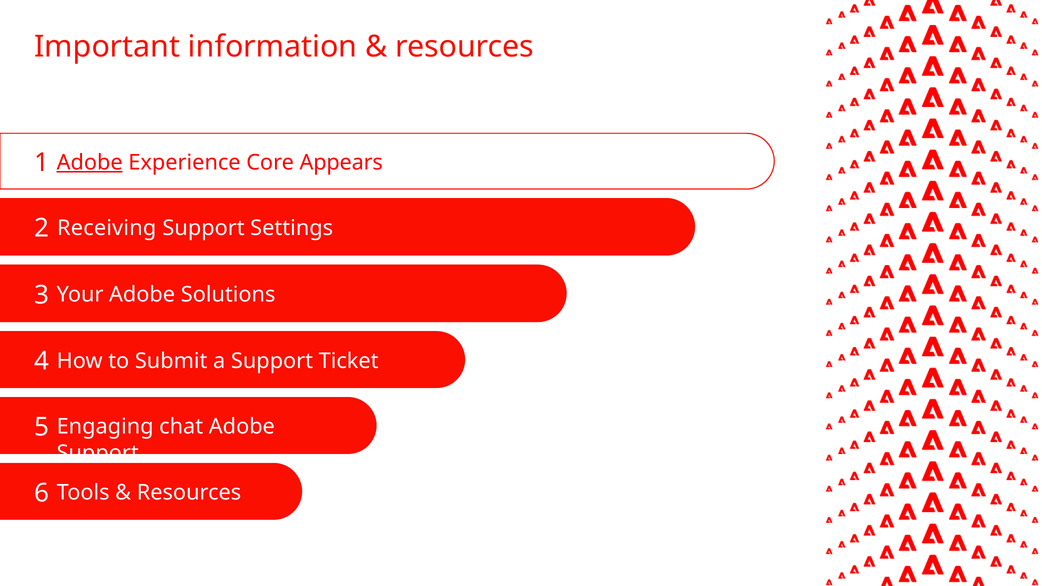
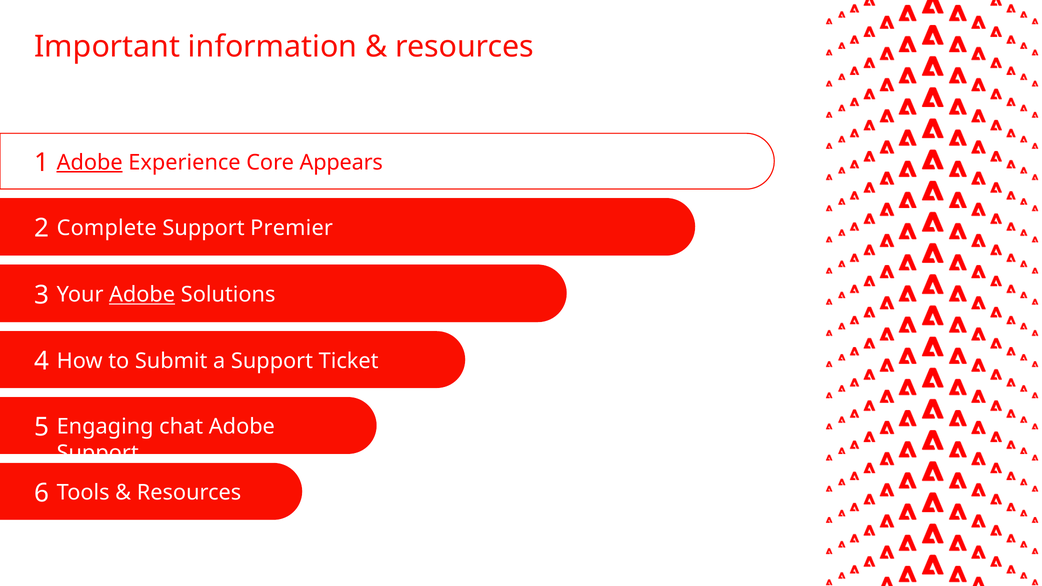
Receiving: Receiving -> Complete
Settings: Settings -> Premier
Adobe at (142, 295) underline: none -> present
